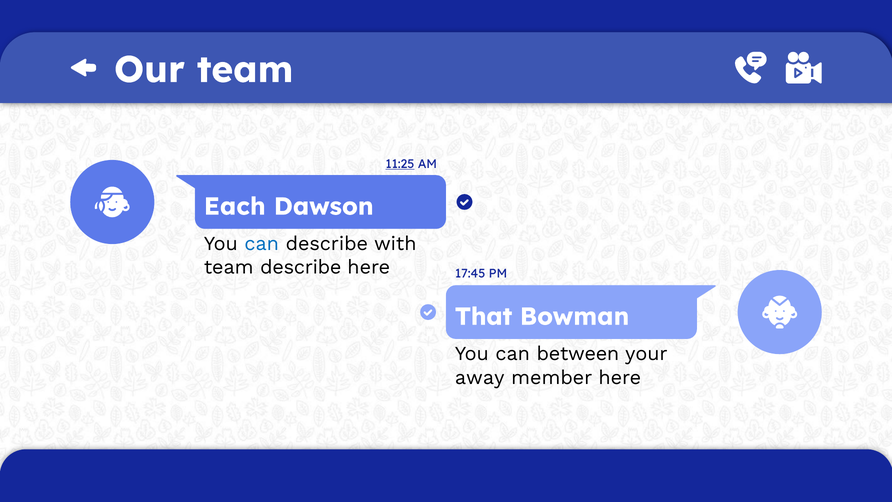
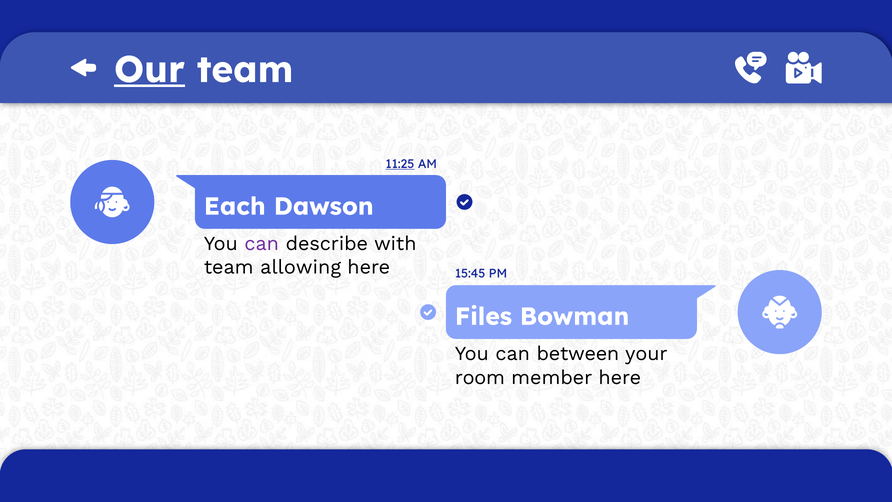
Our underline: none -> present
can at (262, 244) colour: blue -> purple
team describe: describe -> allowing
17:45: 17:45 -> 15:45
That: That -> Files
away: away -> room
